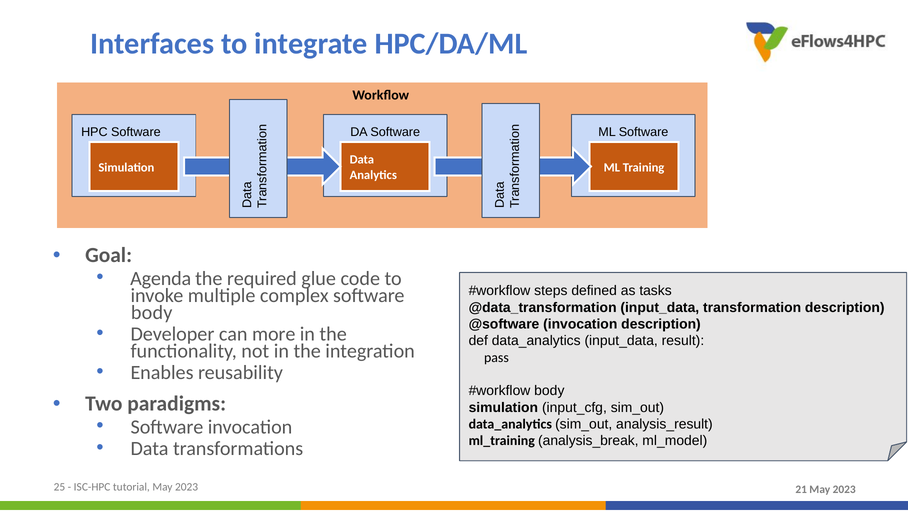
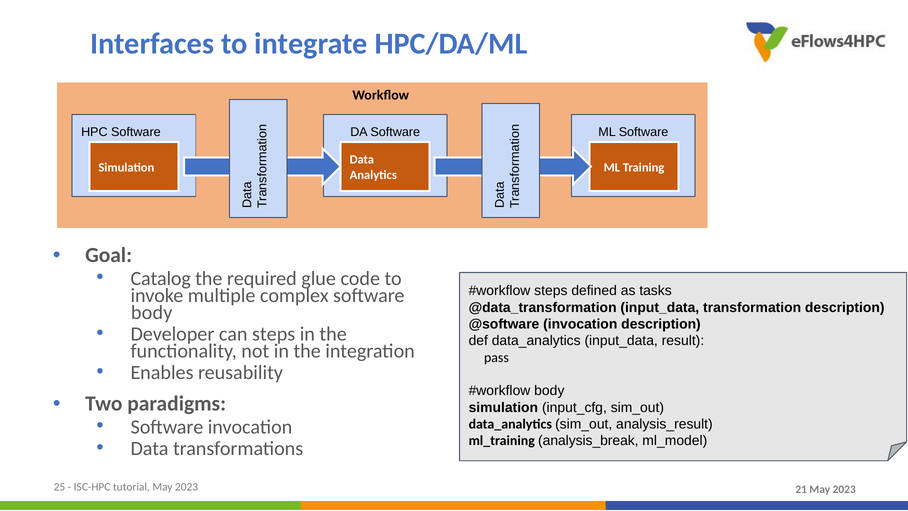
Agenda: Agenda -> Catalog
can more: more -> steps
